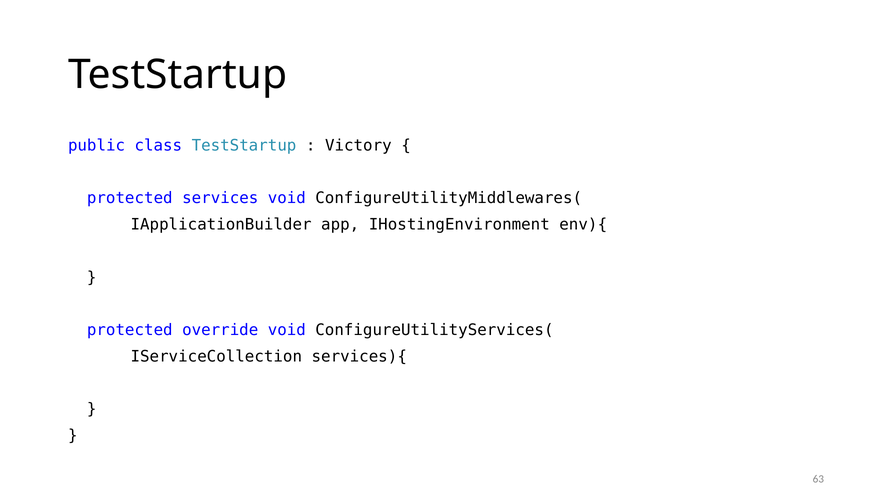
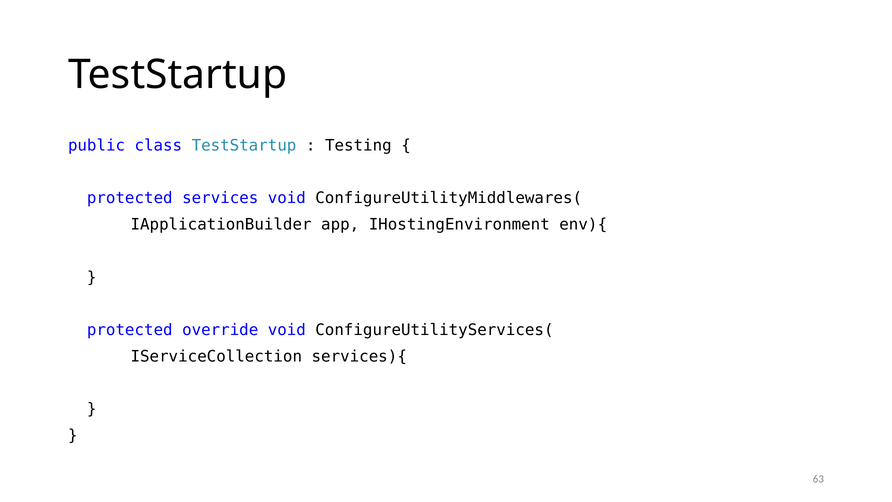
Victory: Victory -> Testing
